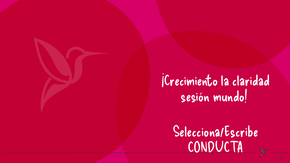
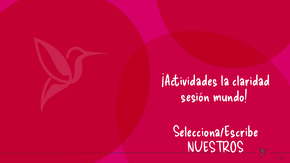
¡Crecimiento: ¡Crecimiento -> ¡Actividades
CONDUCTA: CONDUCTA -> NUESTROS
